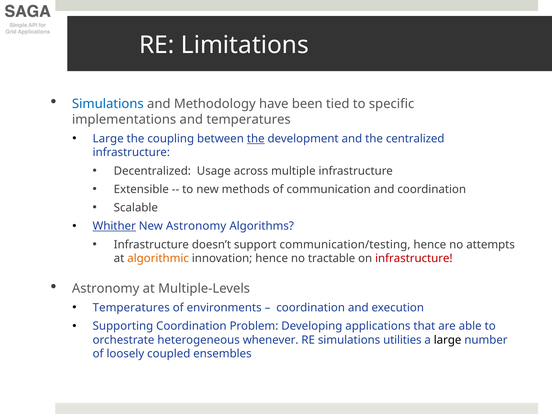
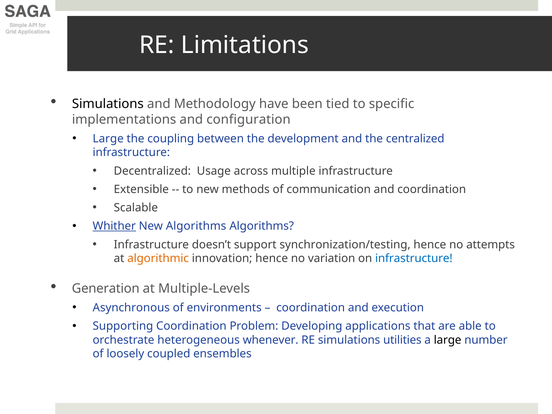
Simulations at (108, 104) colour: blue -> black
and temperatures: temperatures -> configuration
the at (256, 139) underline: present -> none
New Astronomy: Astronomy -> Algorithms
communication/testing: communication/testing -> synchronization/testing
tractable: tractable -> variation
infrastructure at (414, 258) colour: red -> blue
Astronomy at (106, 289): Astronomy -> Generation
Temperatures at (131, 308): Temperatures -> Asynchronous
